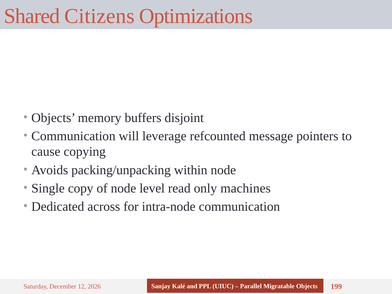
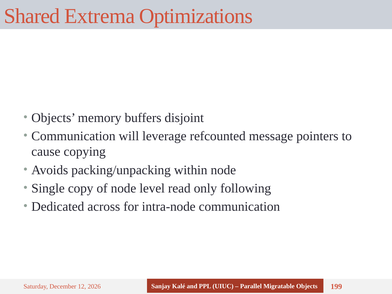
Citizens: Citizens -> Extrema
machines: machines -> following
